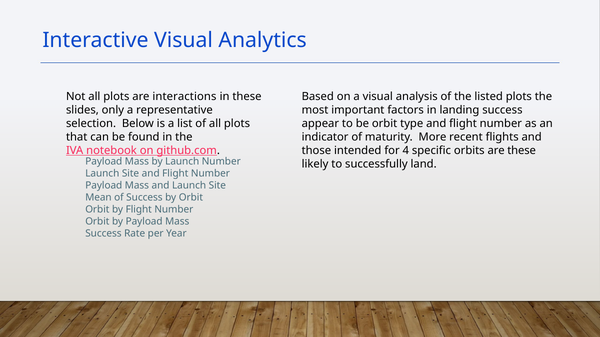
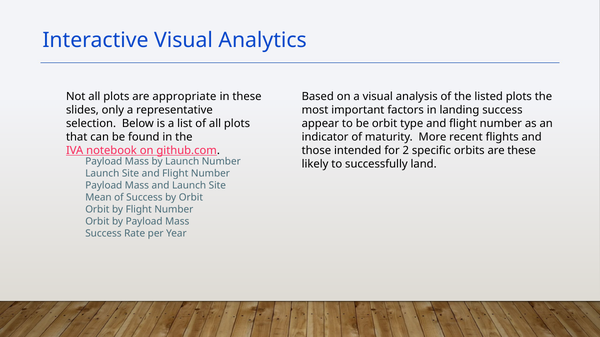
interactions: interactions -> appropriate
4: 4 -> 2
